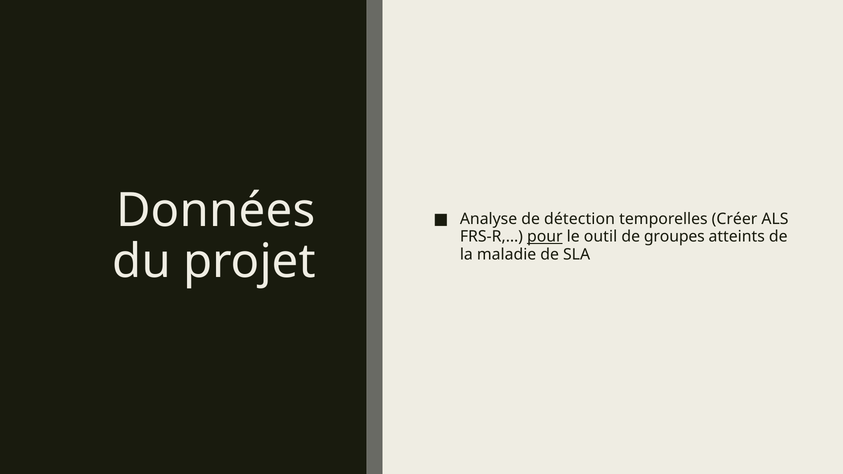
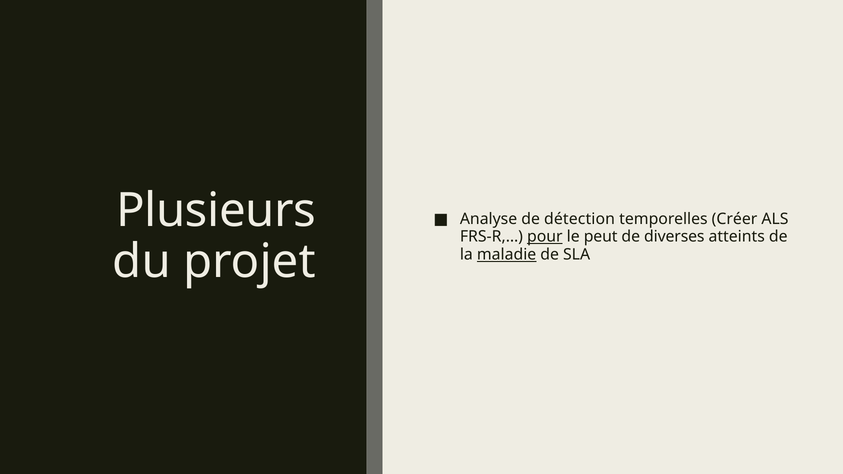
Données: Données -> Plusieurs
outil: outil -> peut
groupes: groupes -> diverses
maladie underline: none -> present
